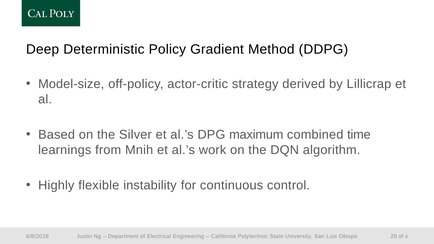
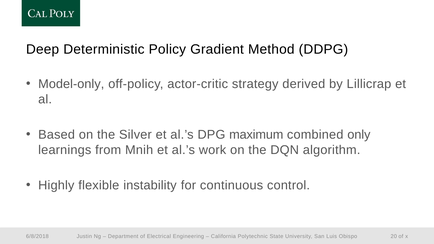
Model-size: Model-size -> Model-only
time: time -> only
